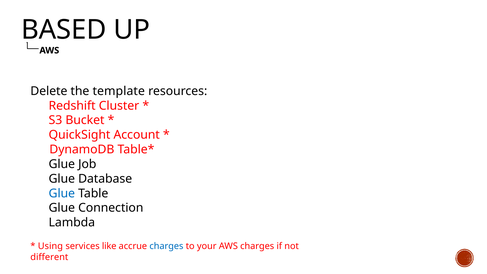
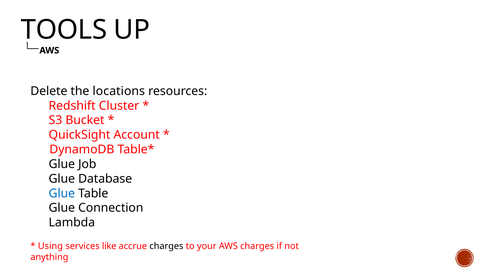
BASED: BASED -> TOOLS
template: template -> locations
charges at (166, 246) colour: blue -> black
different: different -> anything
